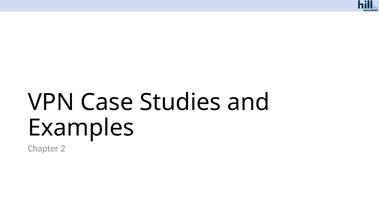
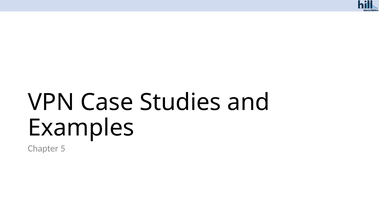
2: 2 -> 5
